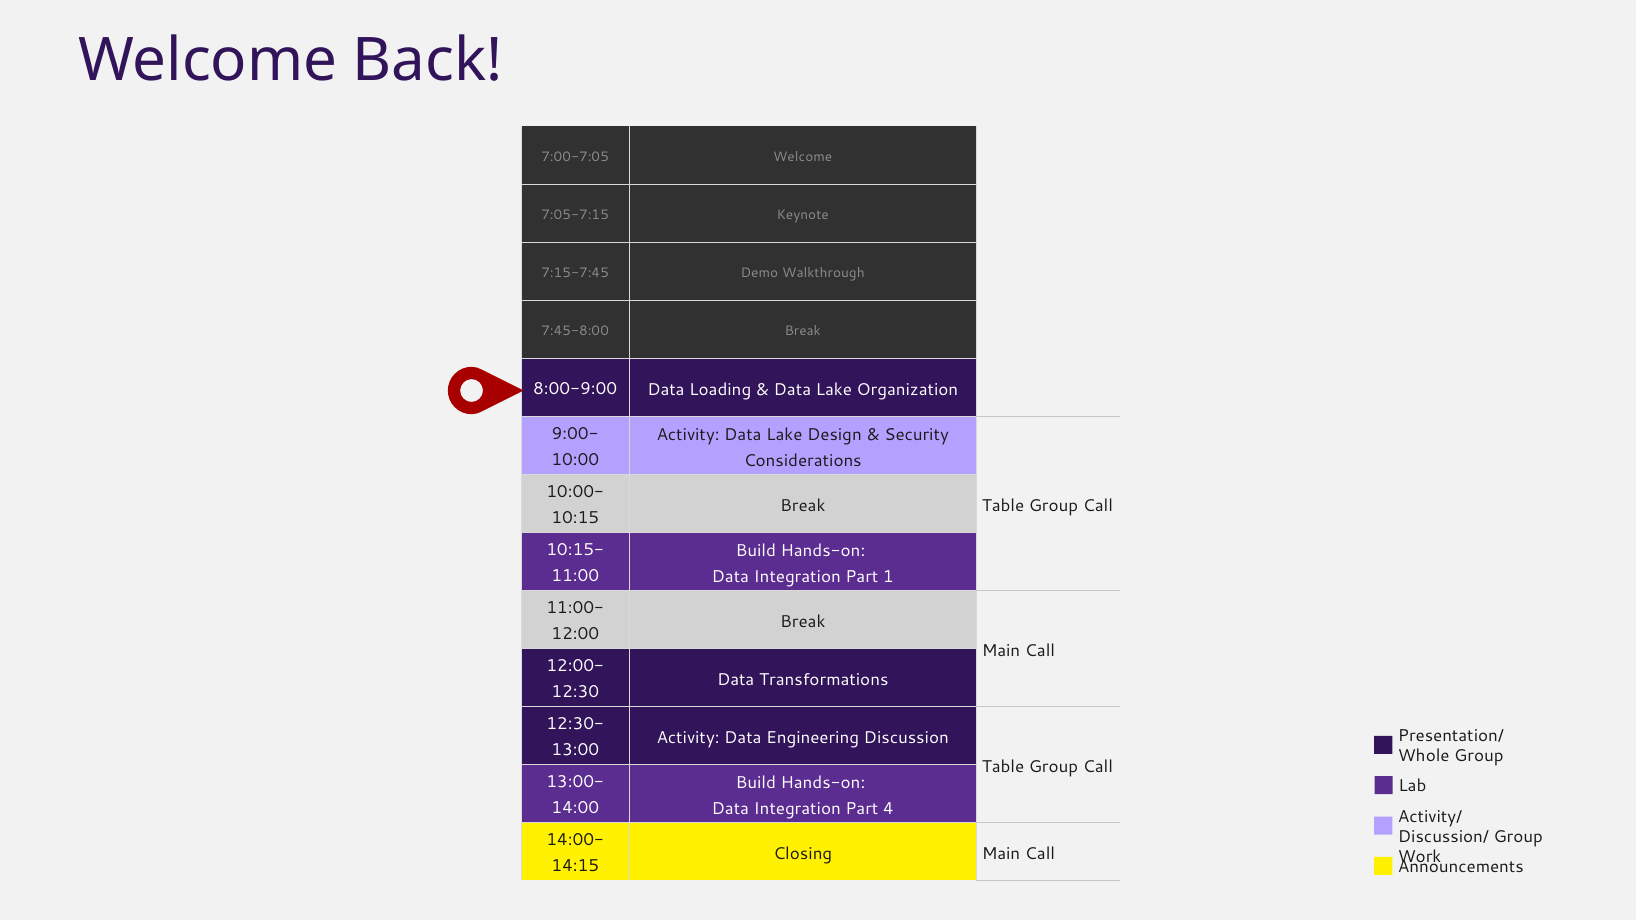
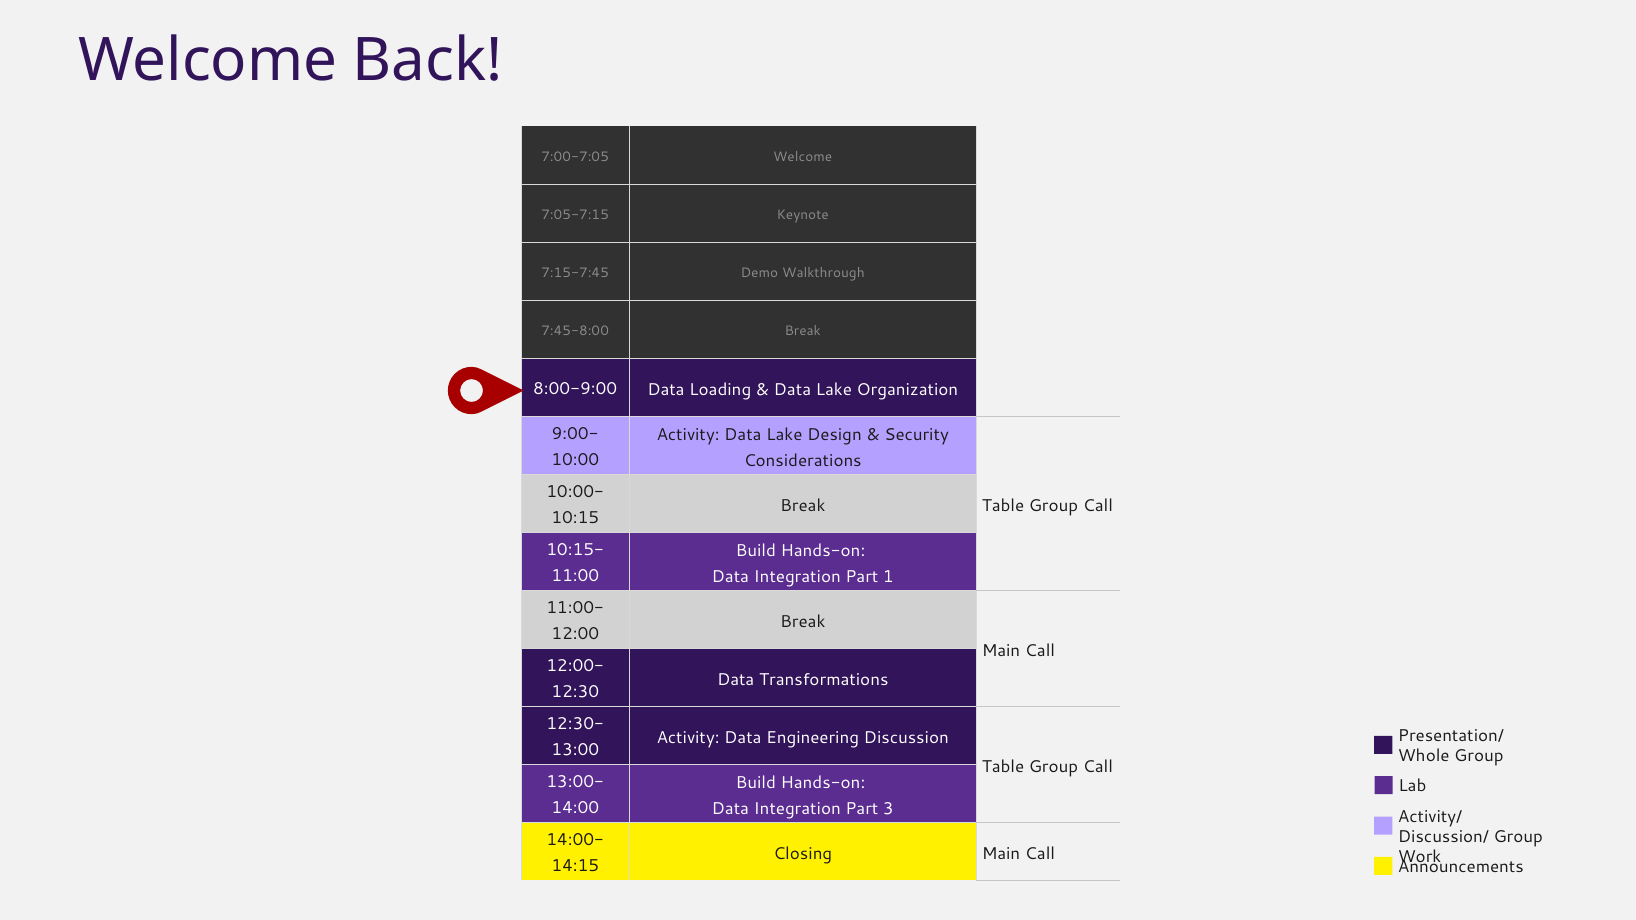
4: 4 -> 3
